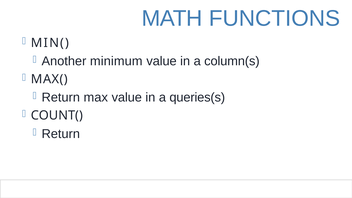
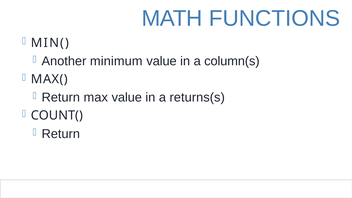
queries(s: queries(s -> returns(s
